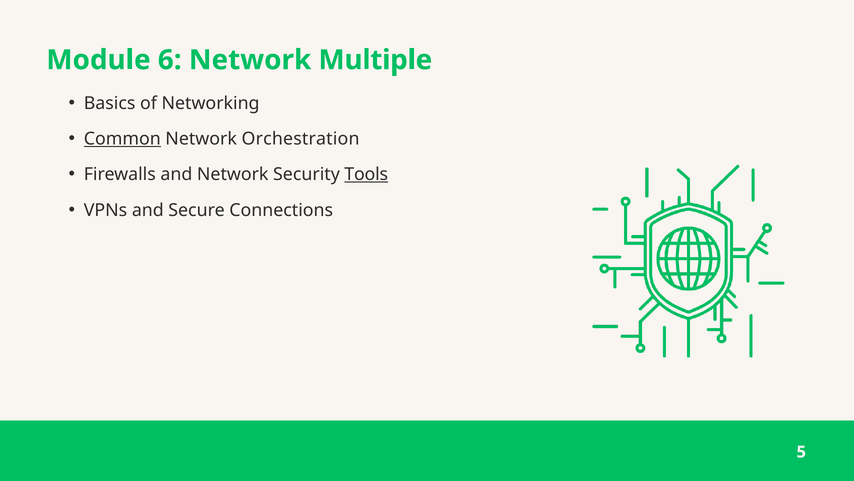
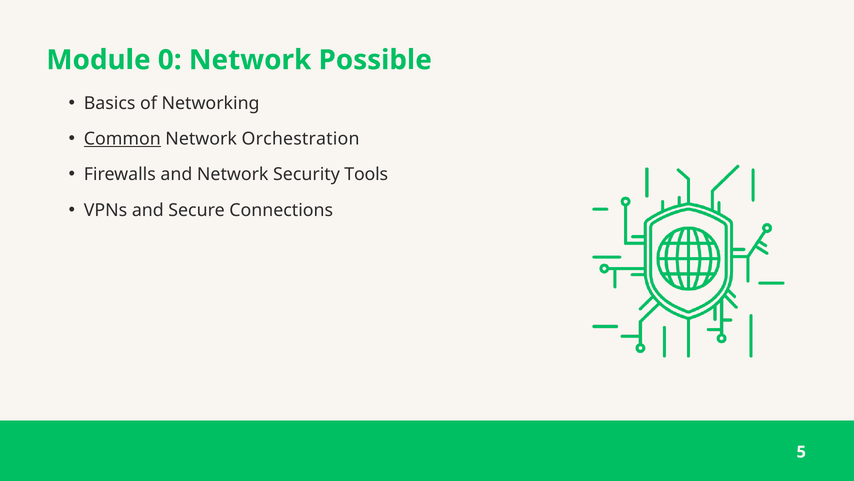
6: 6 -> 0
Multiple: Multiple -> Possible
Tools underline: present -> none
